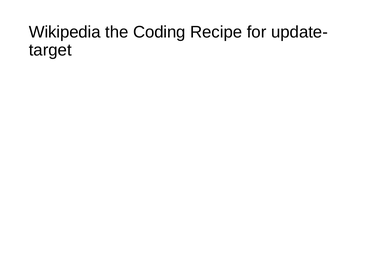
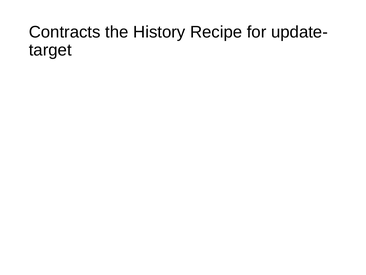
Wikipedia: Wikipedia -> Contracts
Coding: Coding -> History
